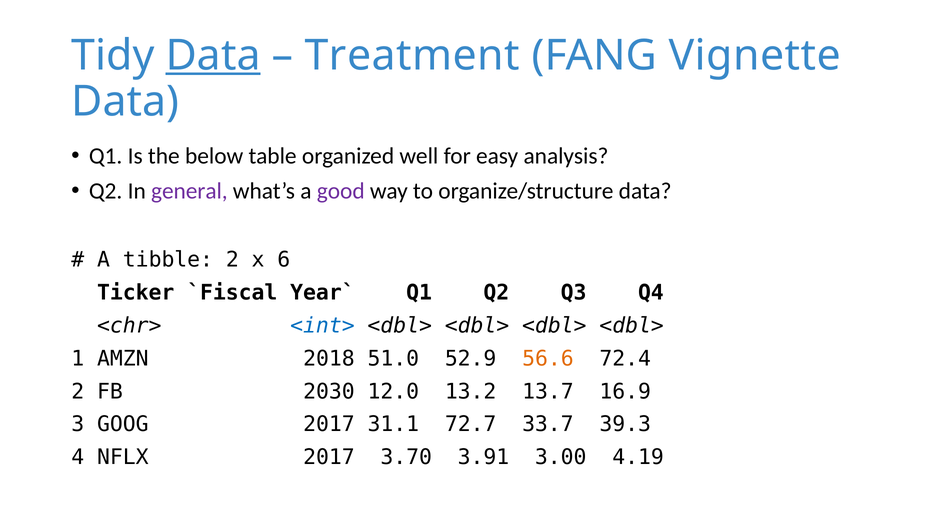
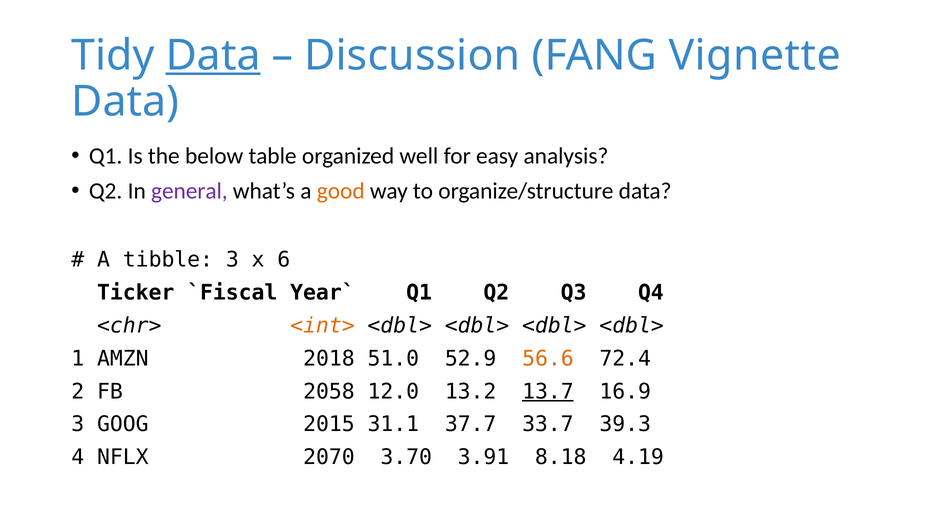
Treatment: Treatment -> Discussion
good colour: purple -> orange
tibble 2: 2 -> 3
<int> colour: blue -> orange
2030: 2030 -> 2058
13.7 underline: none -> present
GOOG 2017: 2017 -> 2015
72.7: 72.7 -> 37.7
NFLX 2017: 2017 -> 2070
3.00: 3.00 -> 8.18
